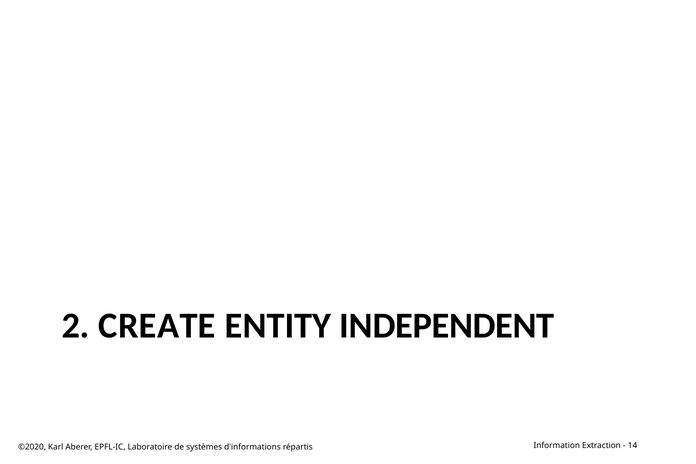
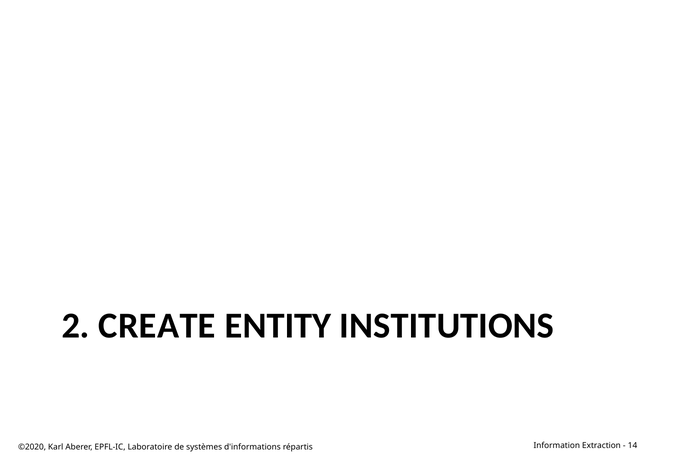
INDEPENDENT: INDEPENDENT -> INSTITUTIONS
